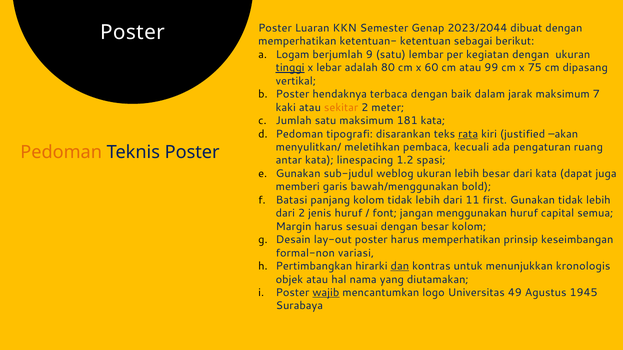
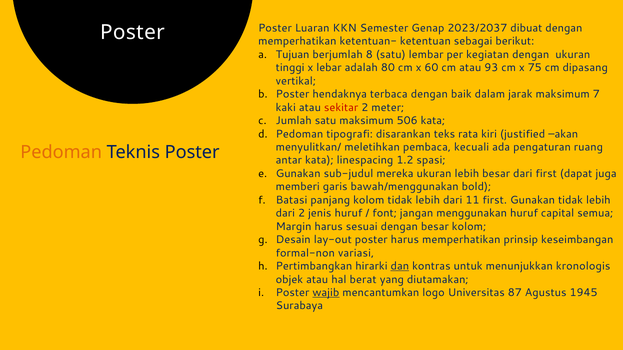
2023/2044: 2023/2044 -> 2023/2037
Logam: Logam -> Tujuan
9: 9 -> 8
tinggi underline: present -> none
99: 99 -> 93
sekitar colour: orange -> red
181: 181 -> 506
rata underline: present -> none
weblog: weblog -> mereka
dari kata: kata -> first
nama: nama -> berat
49: 49 -> 87
